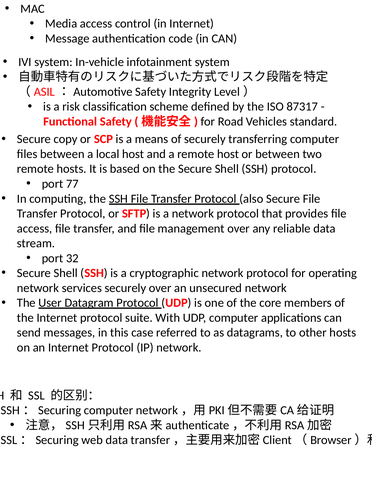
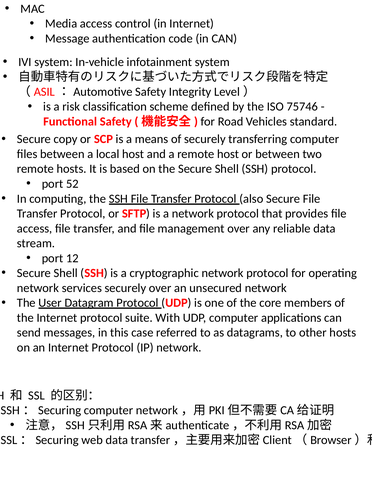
87317: 87317 -> 75746
77: 77 -> 52
32: 32 -> 12
